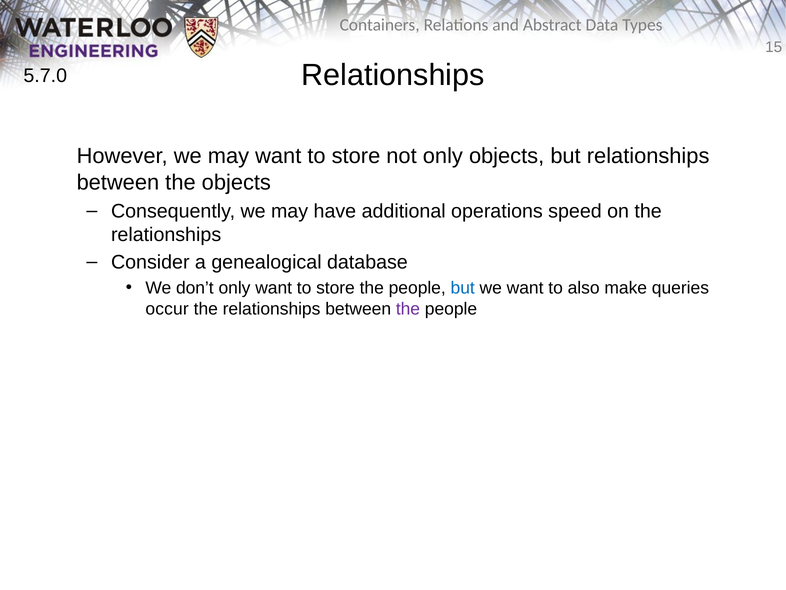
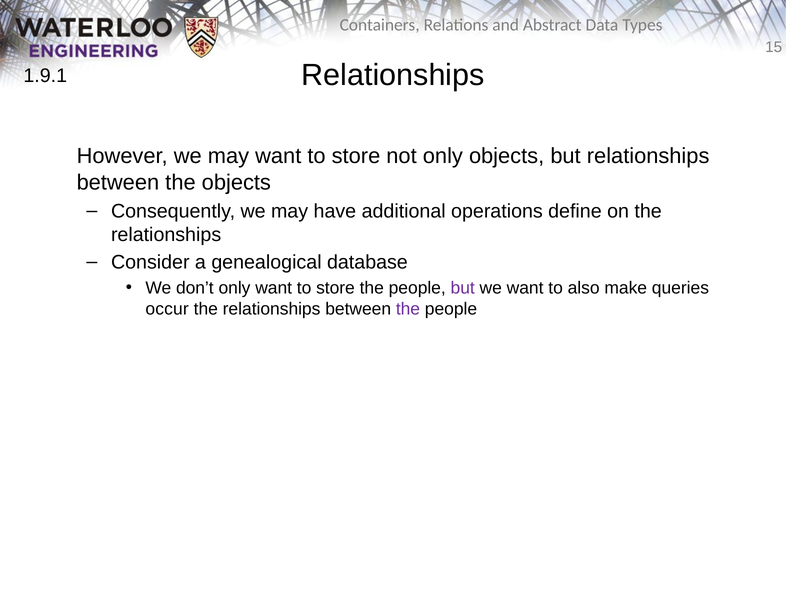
5.7.0: 5.7.0 -> 1.9.1
speed: speed -> define
but at (463, 288) colour: blue -> purple
